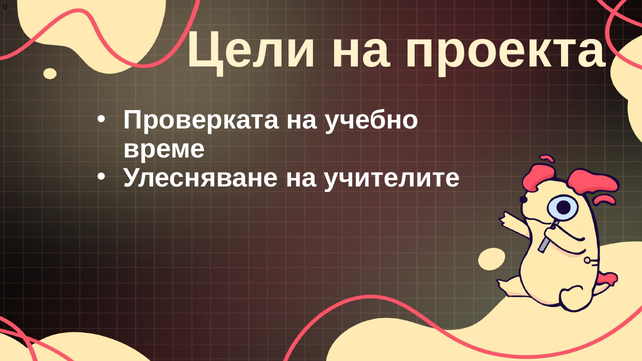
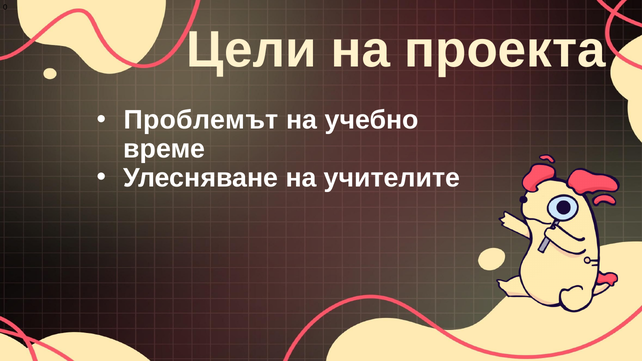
Проверката: Проверката -> Проблемът
